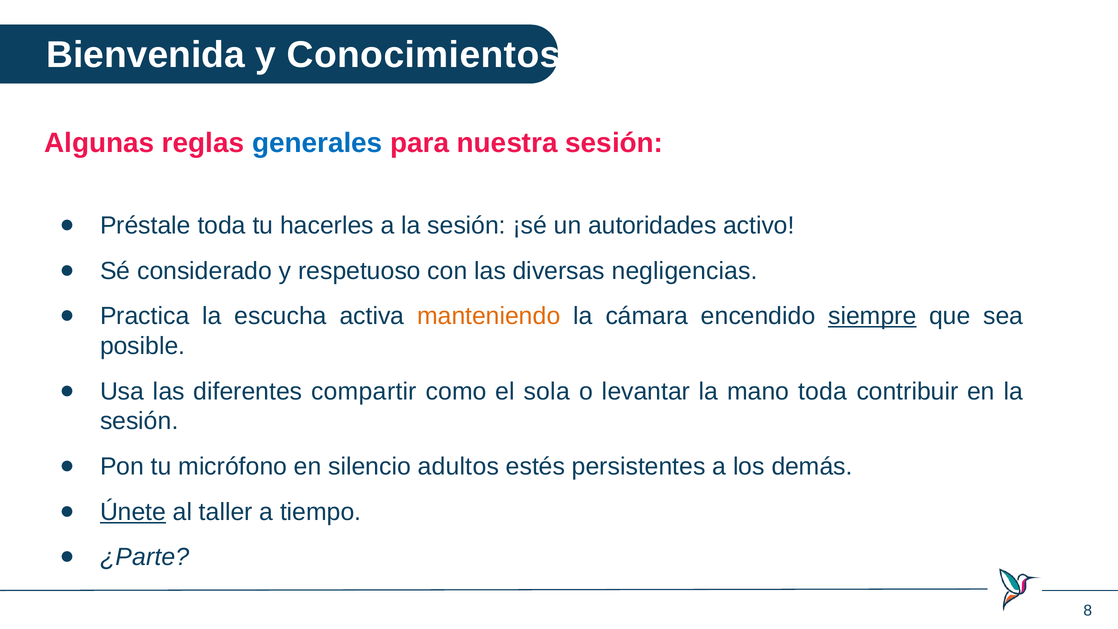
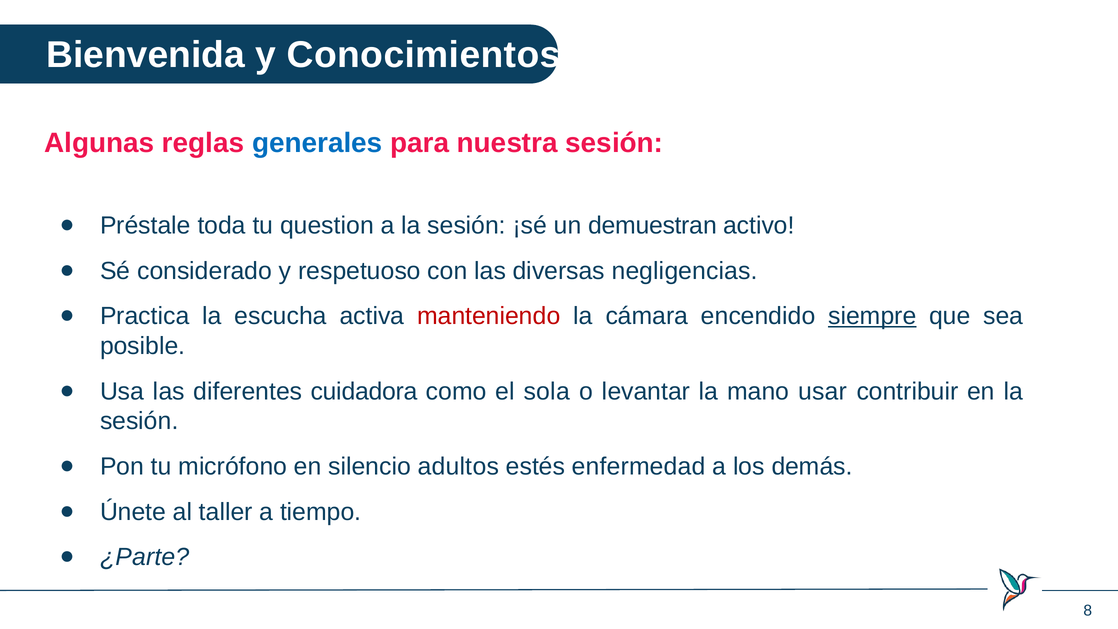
hacerles: hacerles -> question
autoridades: autoridades -> demuestran
manteniendo colour: orange -> red
compartir: compartir -> cuidadora
mano toda: toda -> usar
persistentes: persistentes -> enfermedad
Únete underline: present -> none
